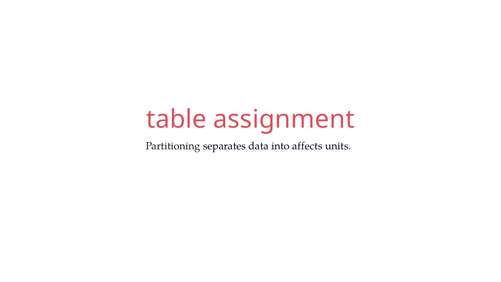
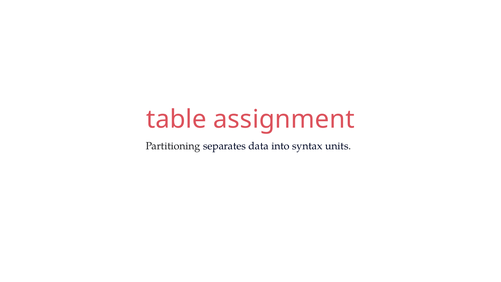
affects: affects -> syntax
